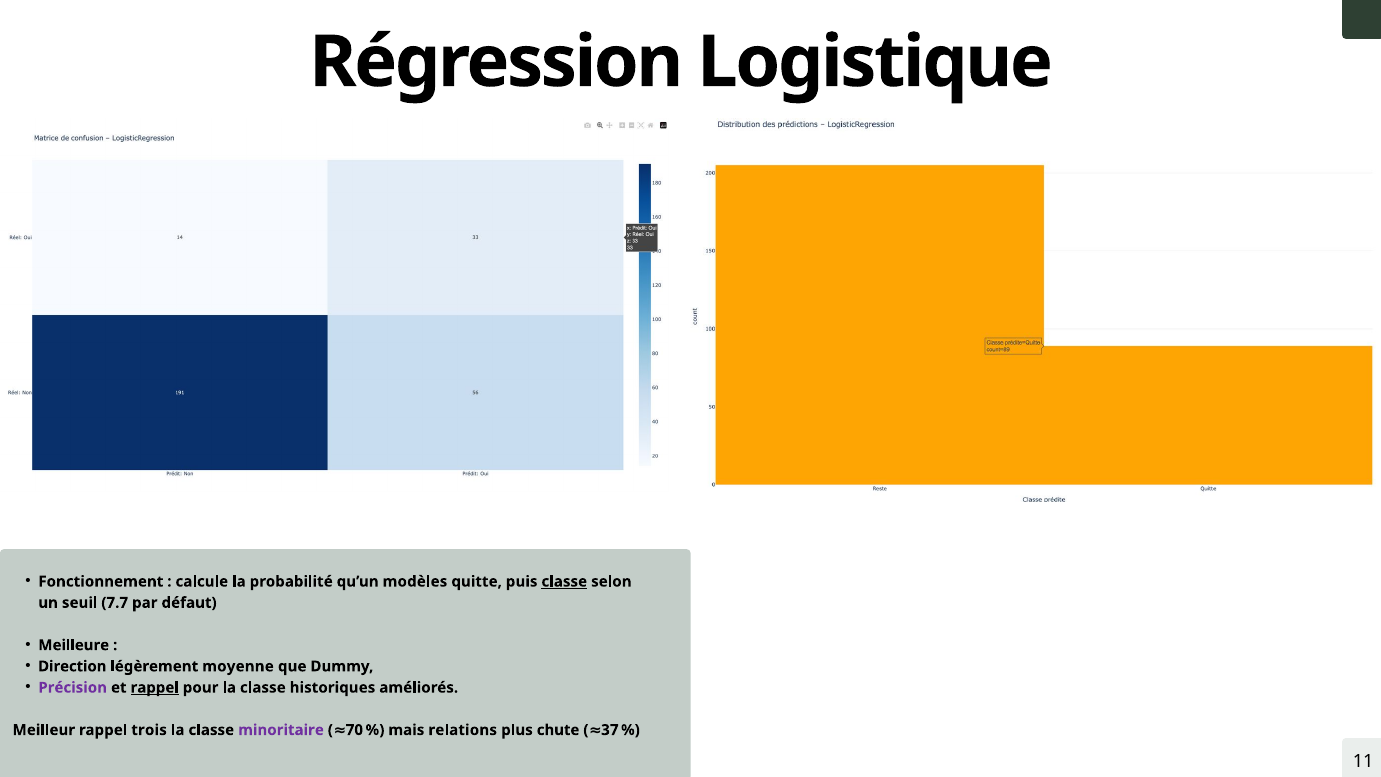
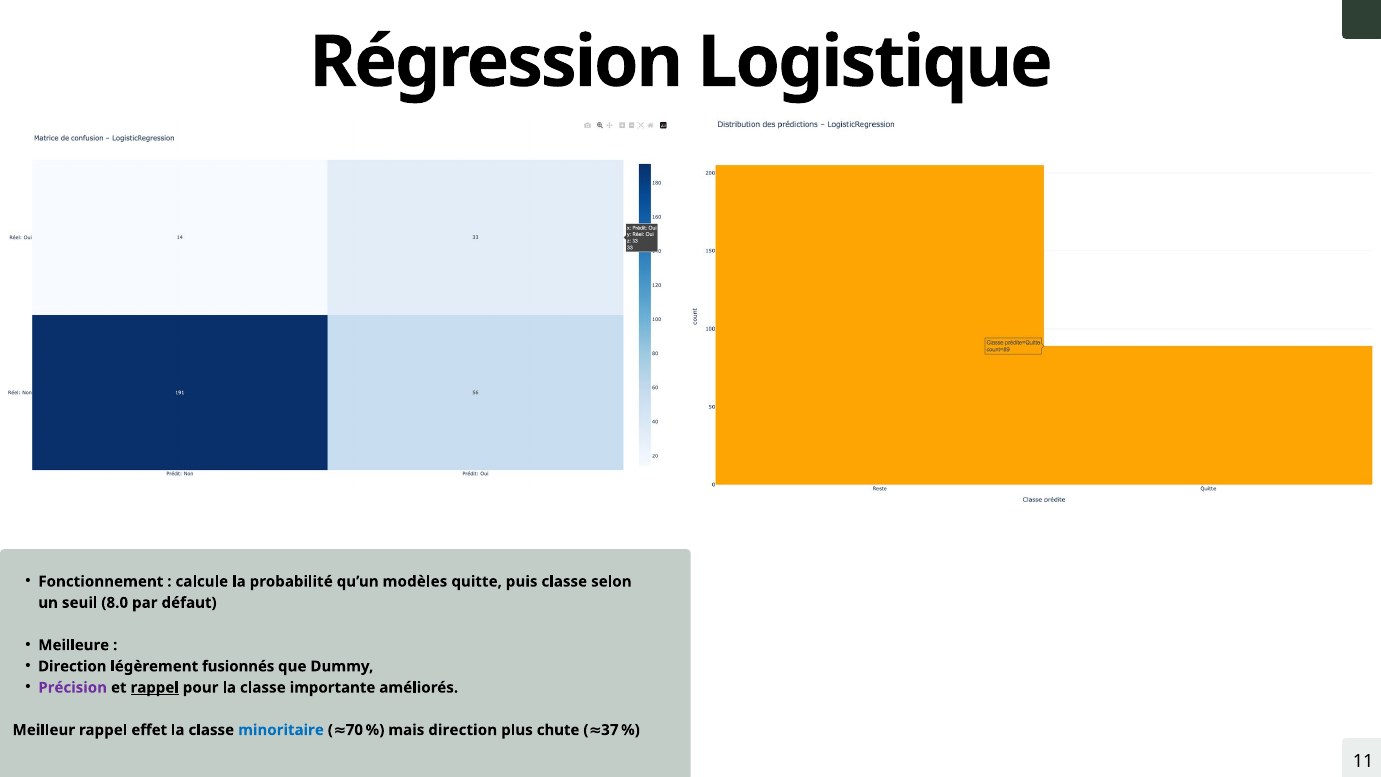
classe at (564, 581) underline: present -> none
7.7: 7.7 -> 8.0
moyenne: moyenne -> fusionnés
historiques: historiques -> importante
trois: trois -> effet
minoritaire colour: purple -> blue
mais relations: relations -> direction
